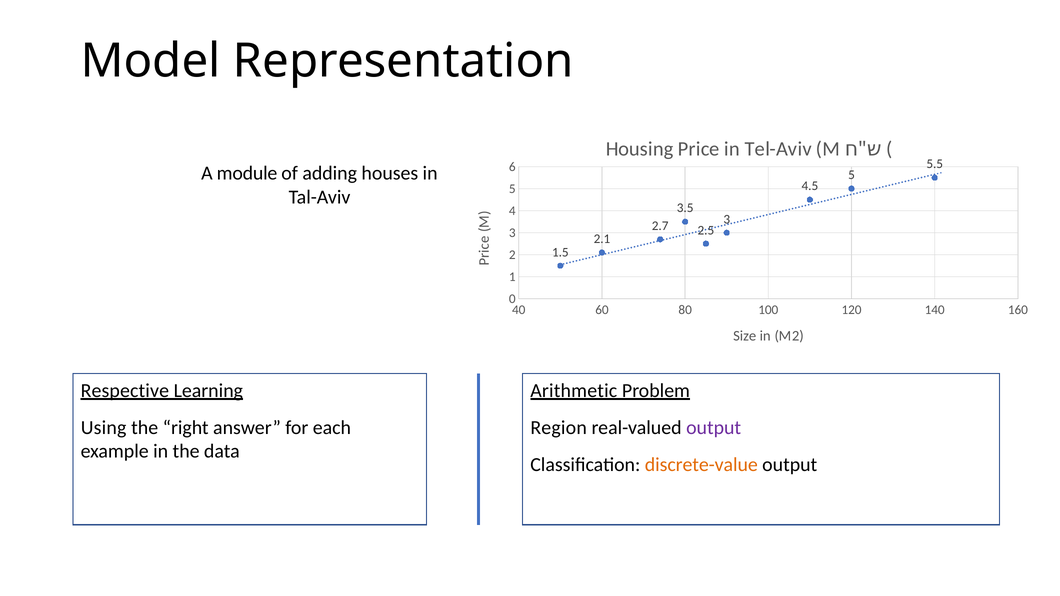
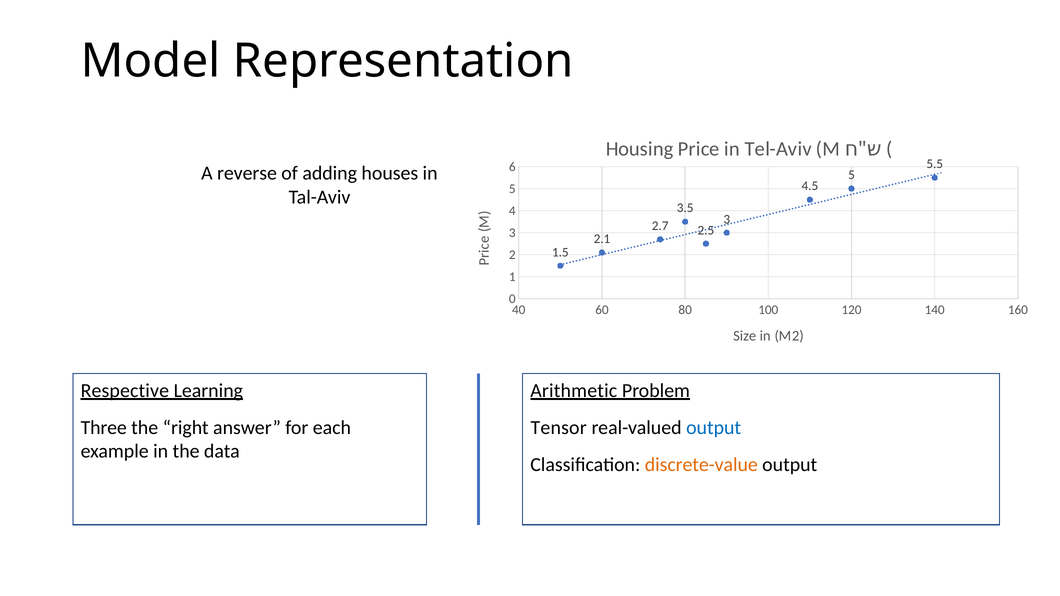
module: module -> reverse
Using: Using -> Three
Region: Region -> Tensor
output at (714, 428) colour: purple -> blue
